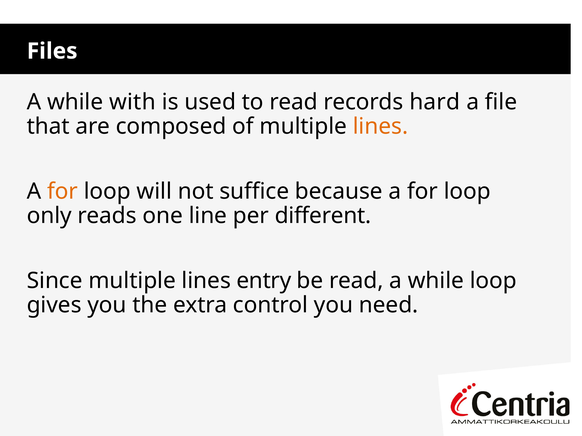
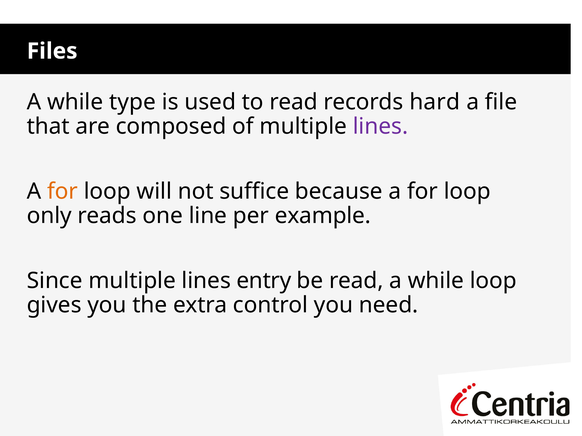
with: with -> type
lines at (380, 127) colour: orange -> purple
different: different -> example
